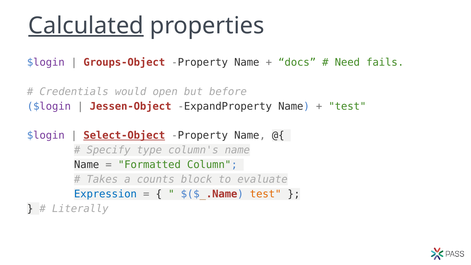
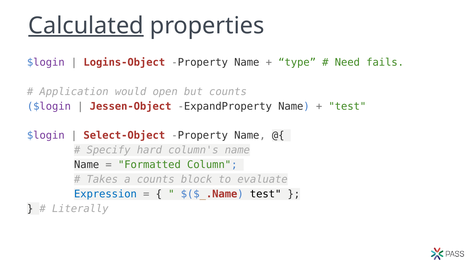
Groups-Object: Groups-Object -> Logins-Object
docs: docs -> type
Credentials: Credentials -> Application
but before: before -> counts
Select-Object underline: present -> none
type: type -> hard
test at (266, 194) colour: orange -> black
